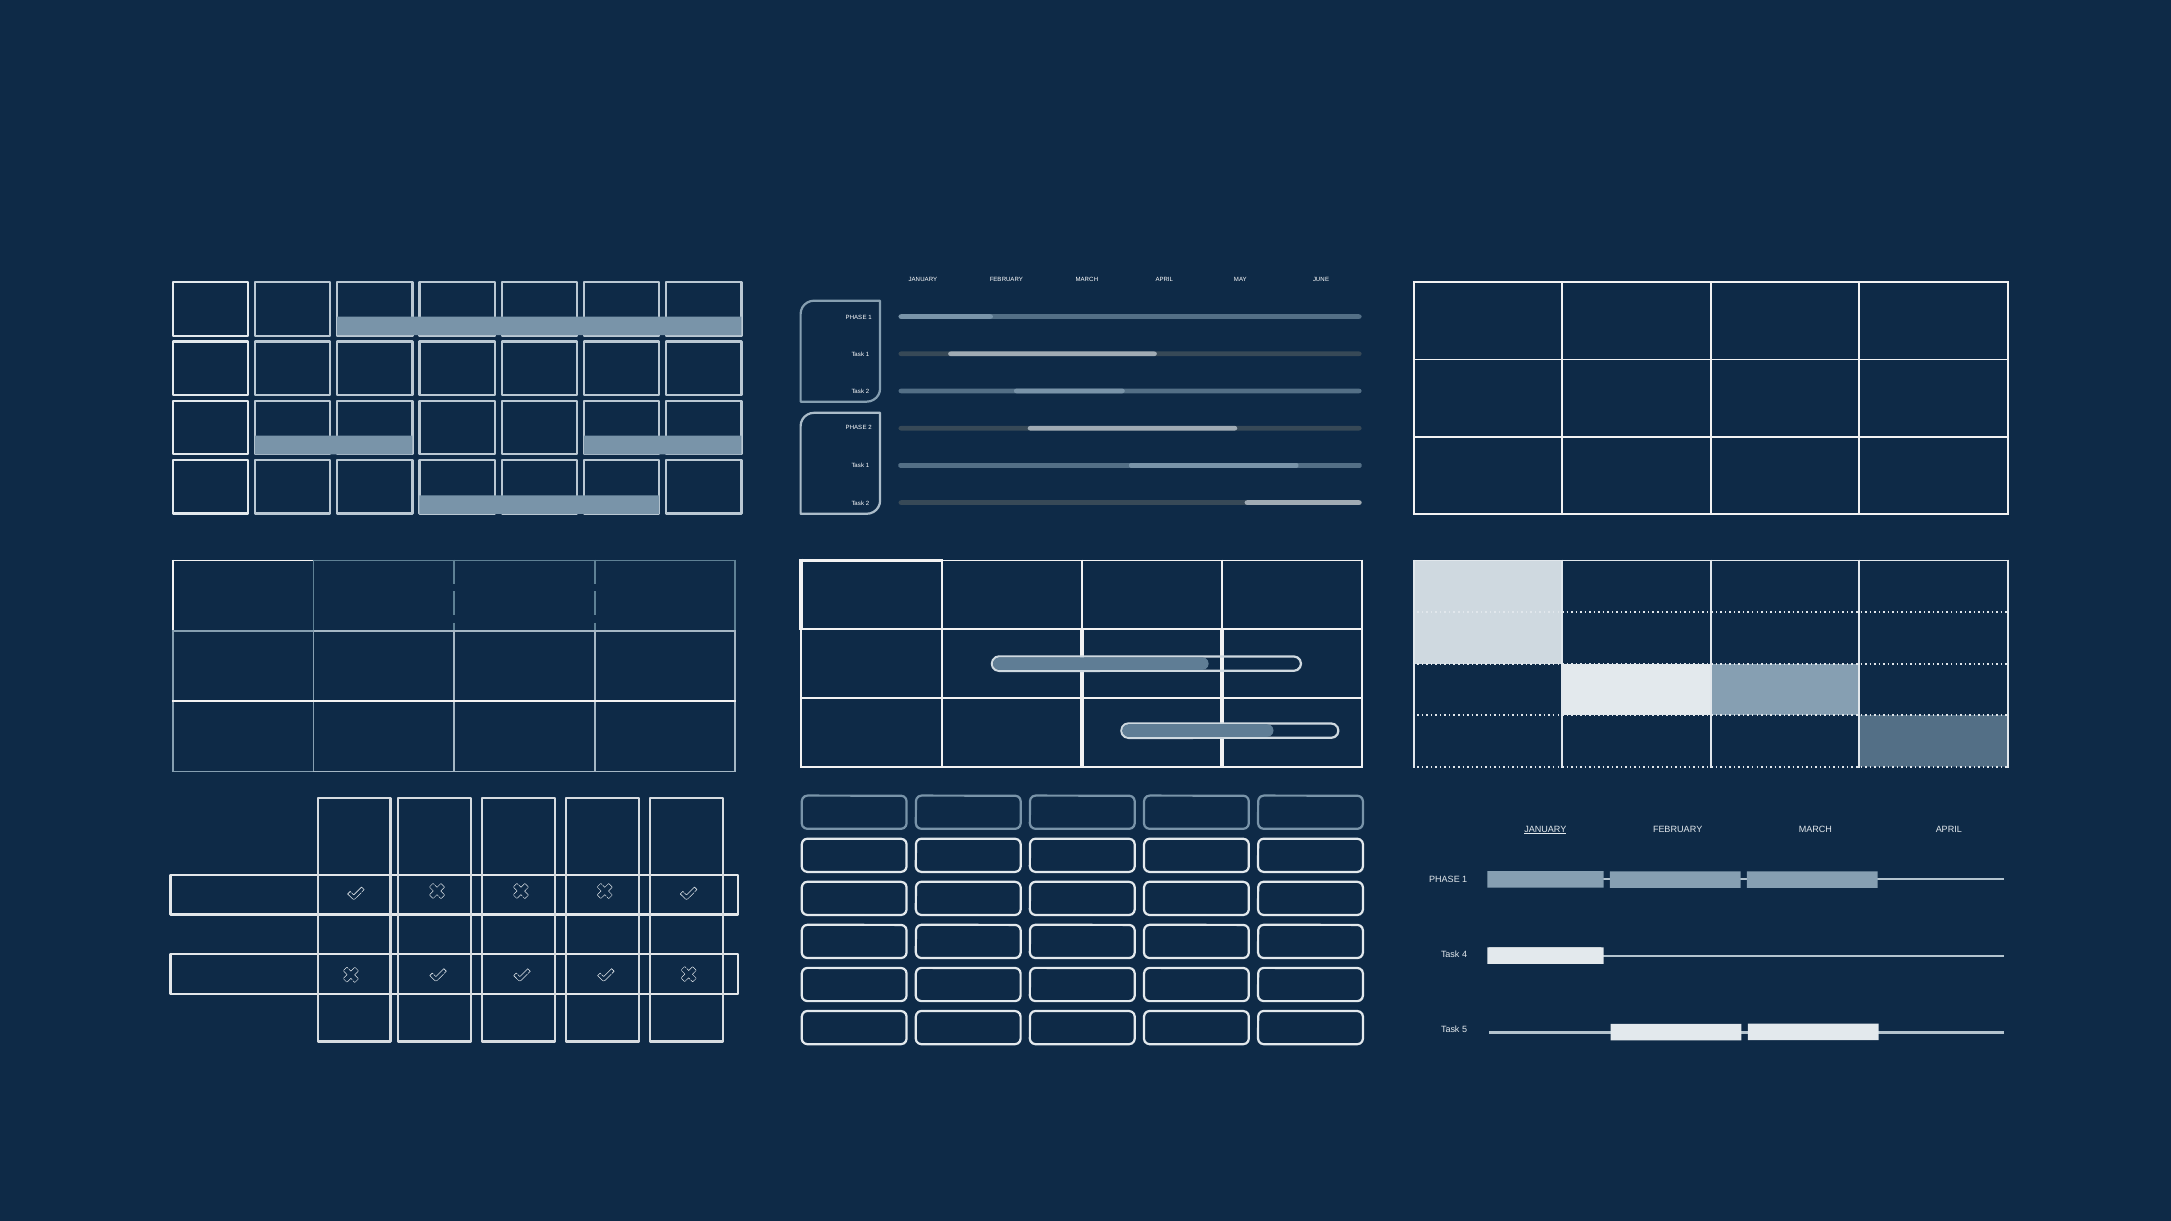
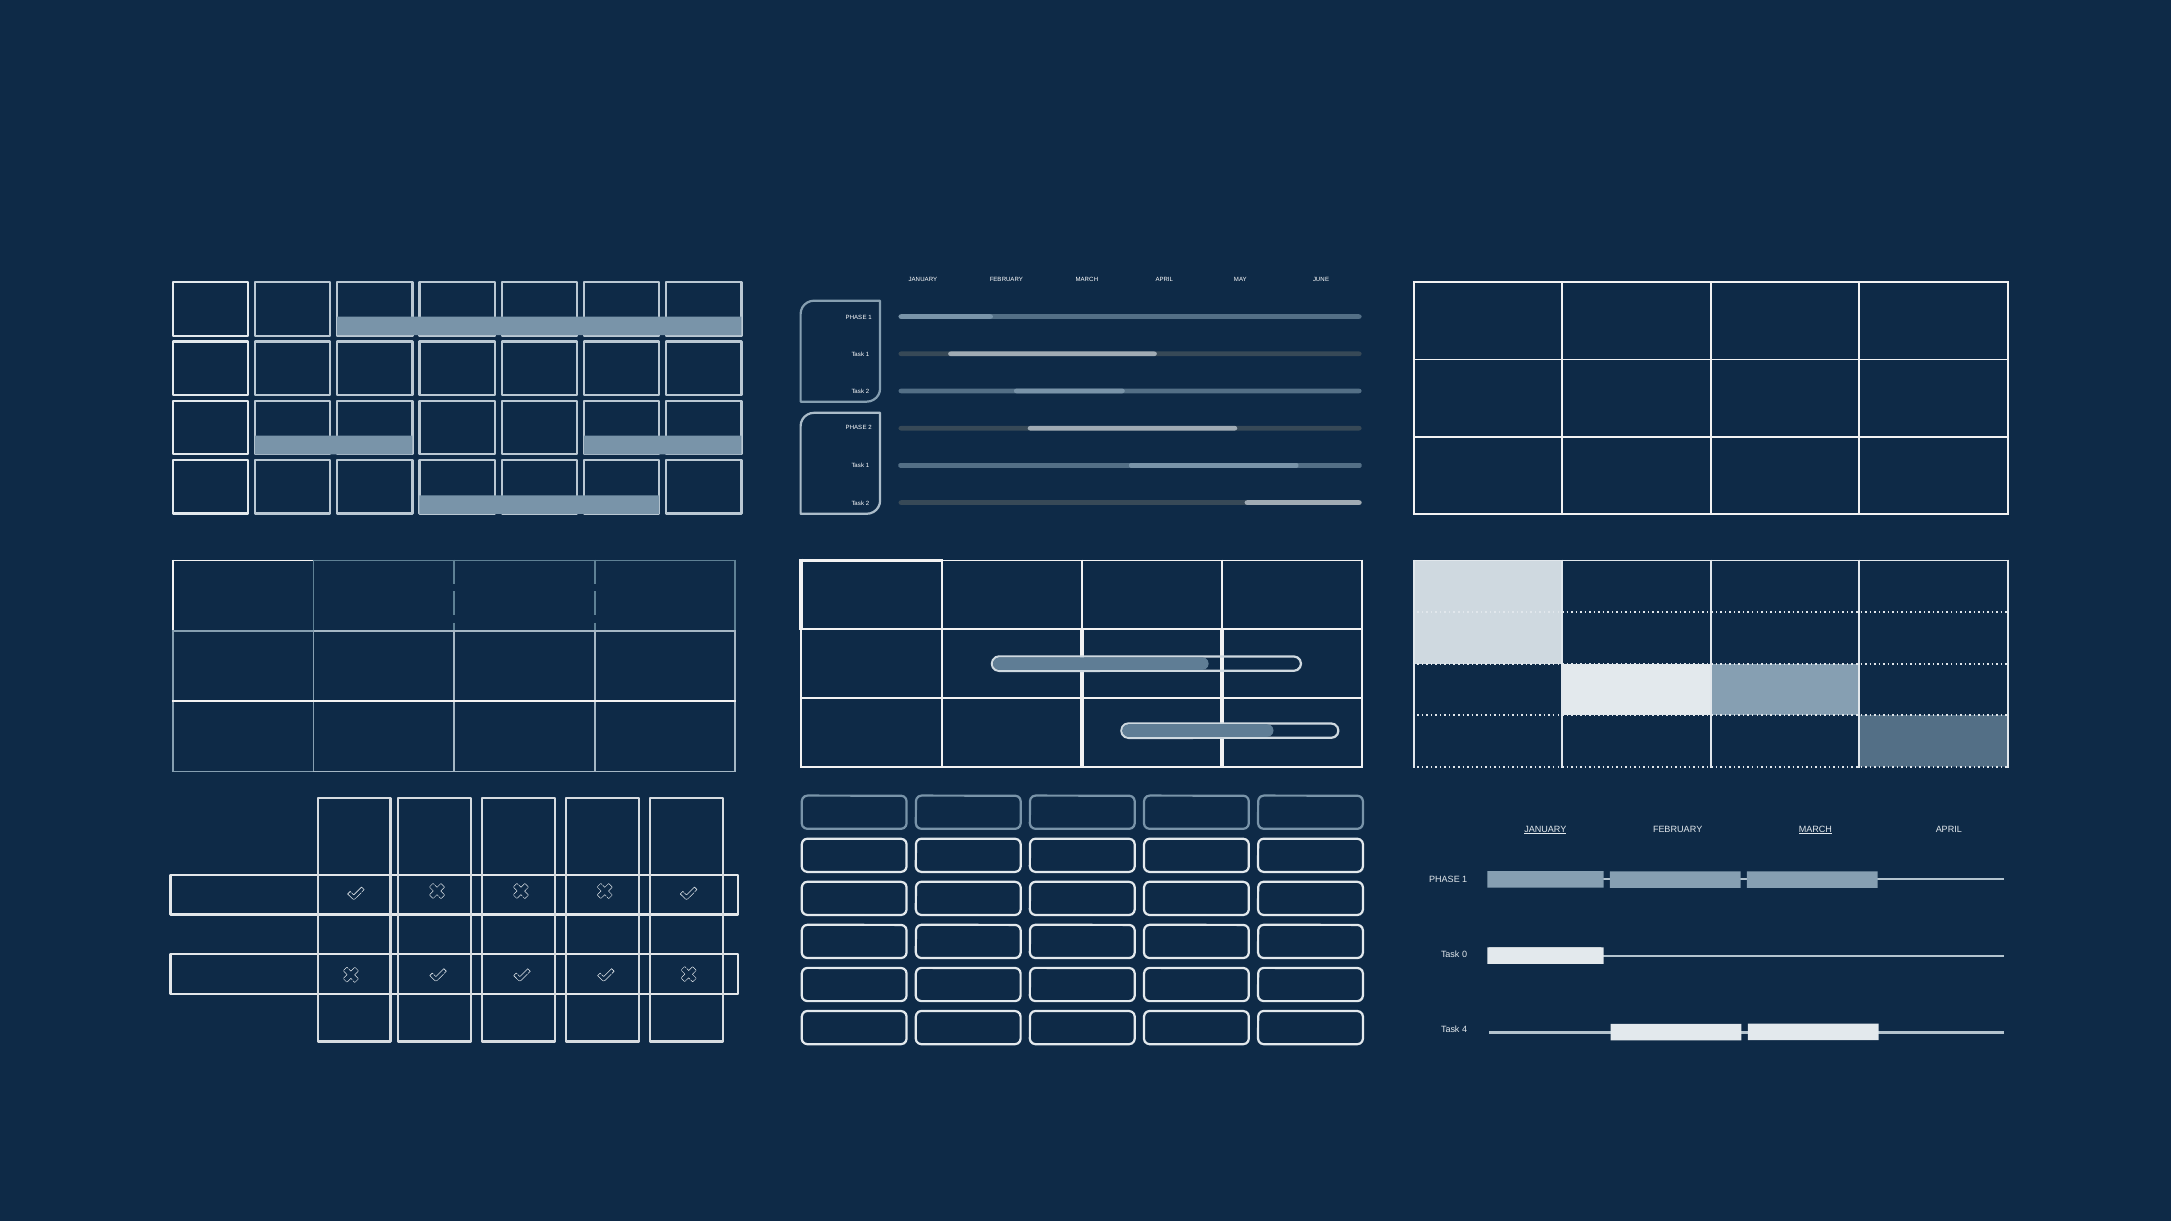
MARCH at (1815, 830) underline: none -> present
4: 4 -> 0
5: 5 -> 4
